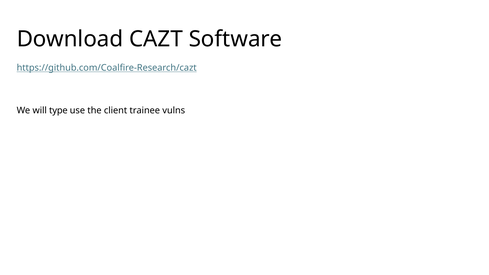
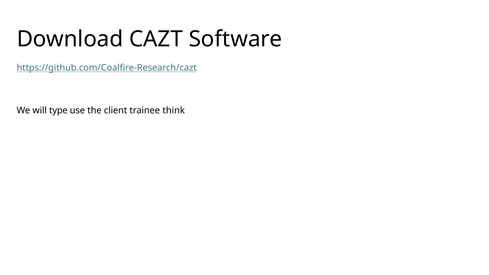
vulns: vulns -> think
